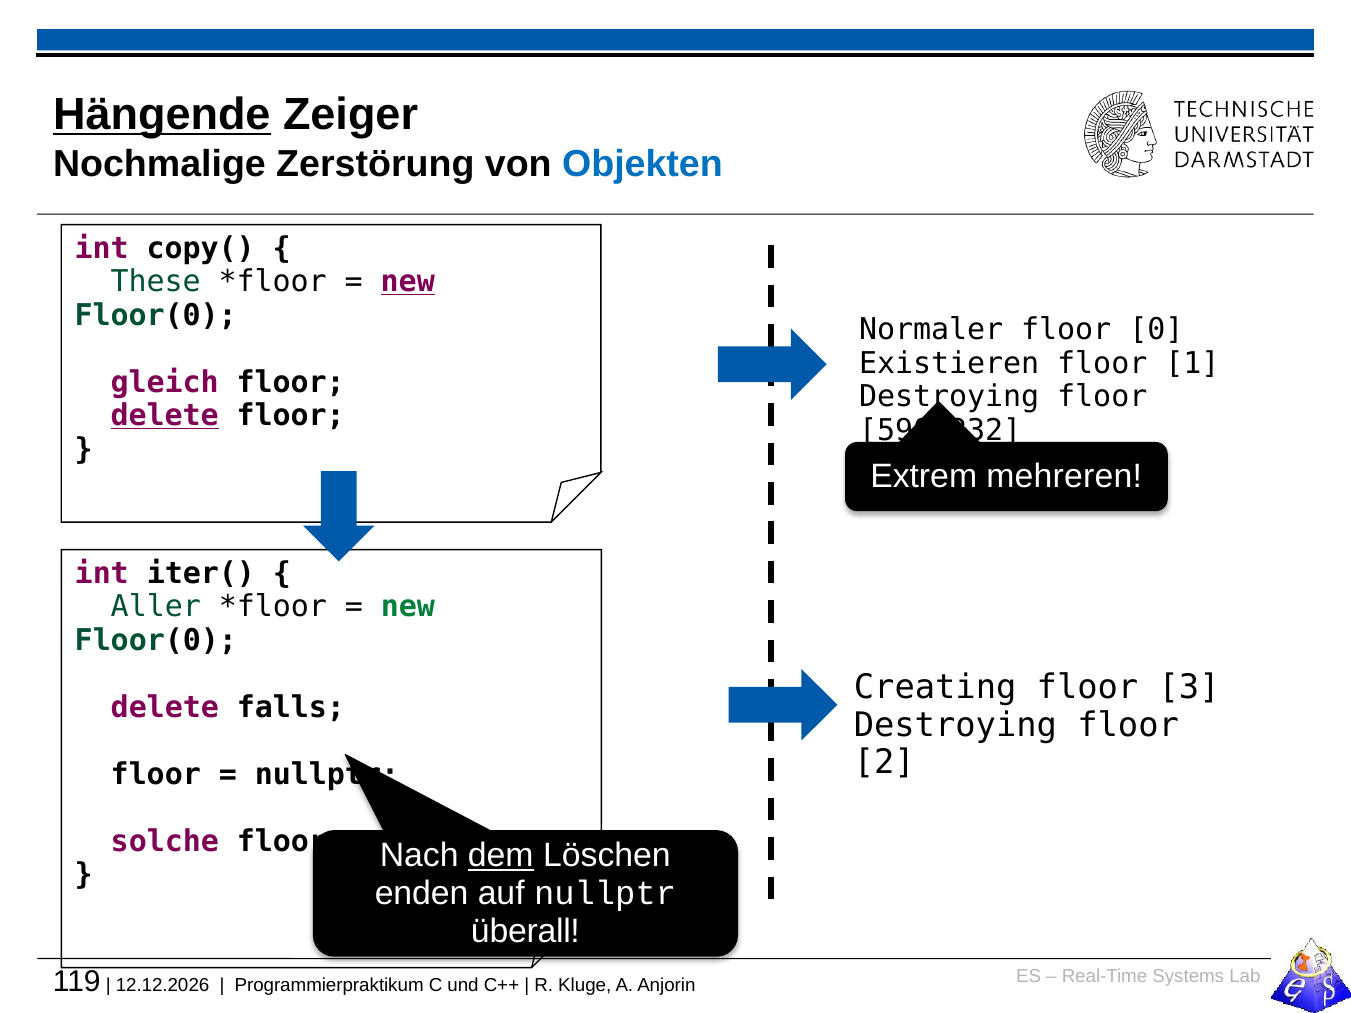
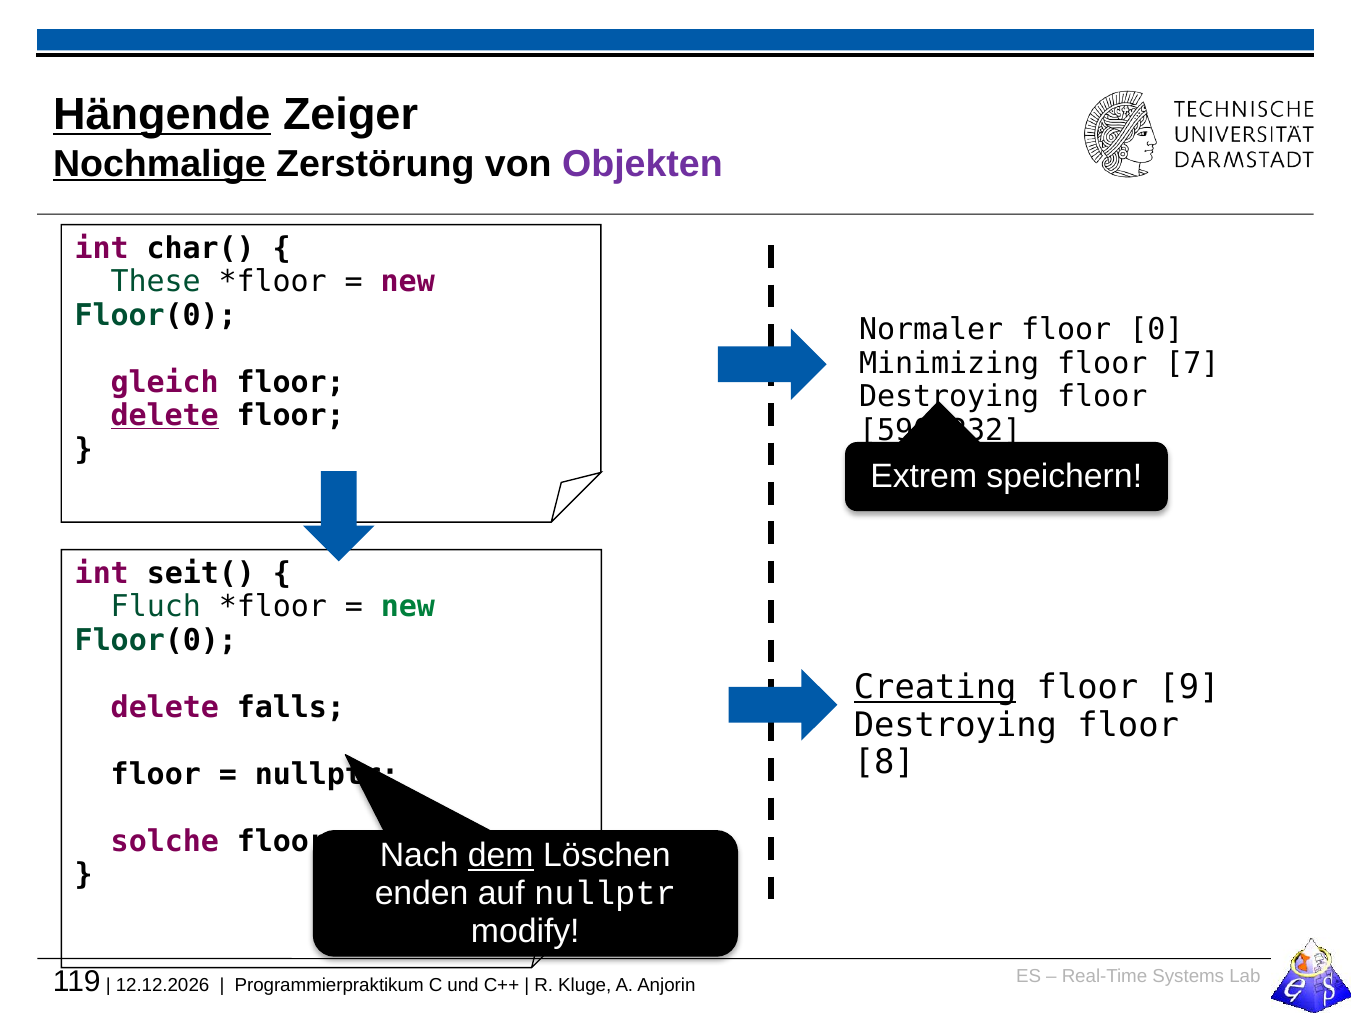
Nochmalige underline: none -> present
Objekten colour: blue -> purple
copy(: copy( -> char(
new at (408, 282) underline: present -> none
Existieren: Existieren -> Minimizing
1: 1 -> 7
mehreren: mehreren -> speichern
iter(: iter( -> seit(
Aller: Aller -> Fluch
Creating underline: none -> present
3: 3 -> 9
2: 2 -> 8
überall: überall -> modify
